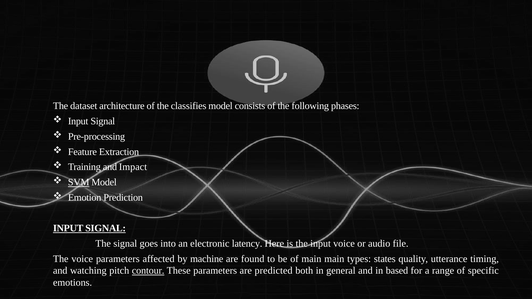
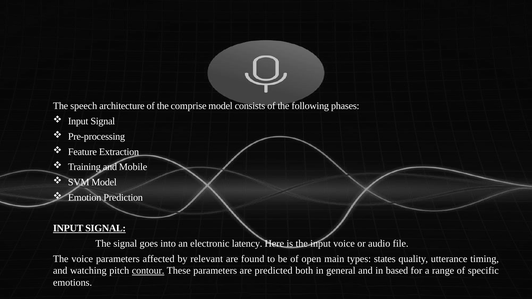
dataset: dataset -> speech
classifies: classifies -> comprise
Impact: Impact -> Mobile
SVM underline: present -> none
machine: machine -> relevant
of main: main -> open
